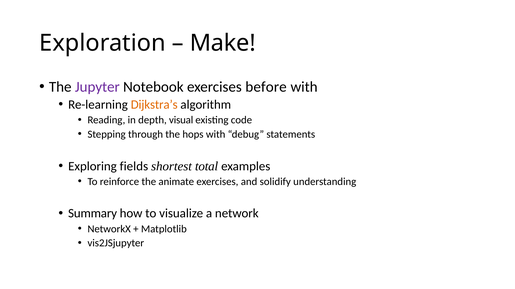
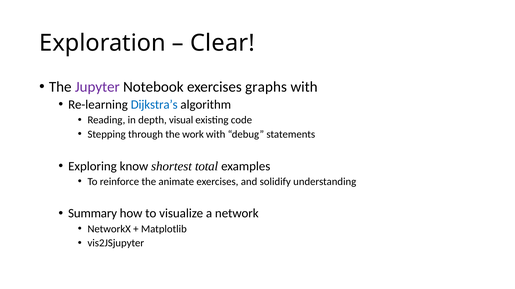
Make: Make -> Clear
before: before -> graphs
Dijkstra’s colour: orange -> blue
hops: hops -> work
fields: fields -> know
